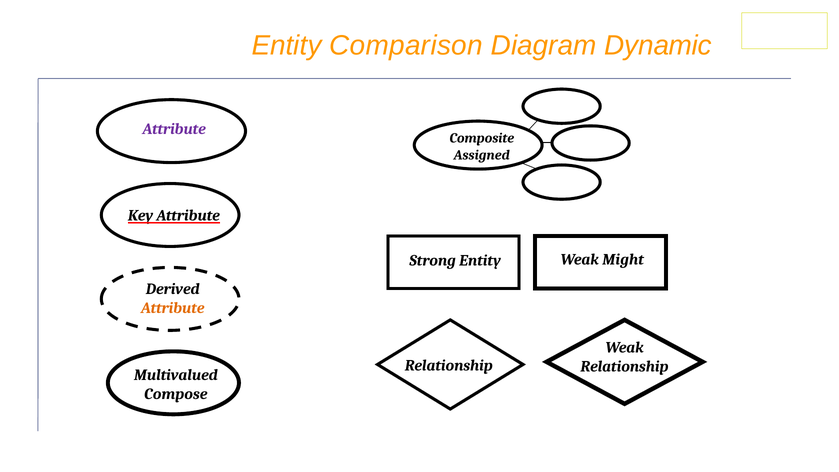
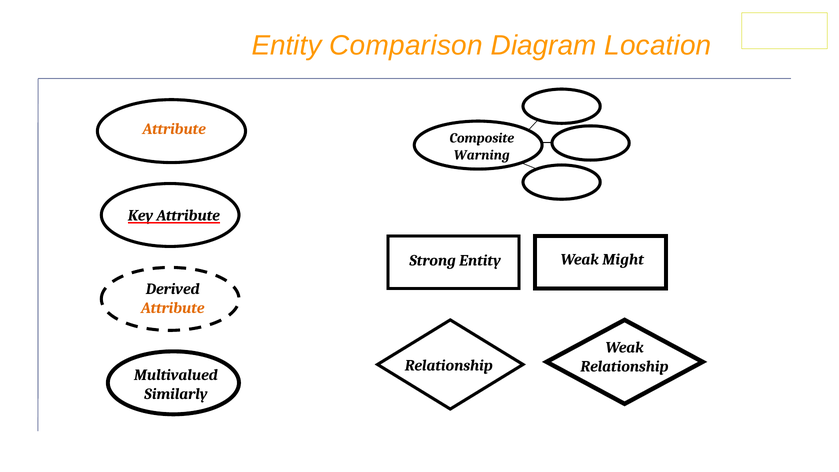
Dynamic: Dynamic -> Location
Attribute at (174, 129) colour: purple -> orange
Assigned: Assigned -> Warning
Compose: Compose -> Similarly
